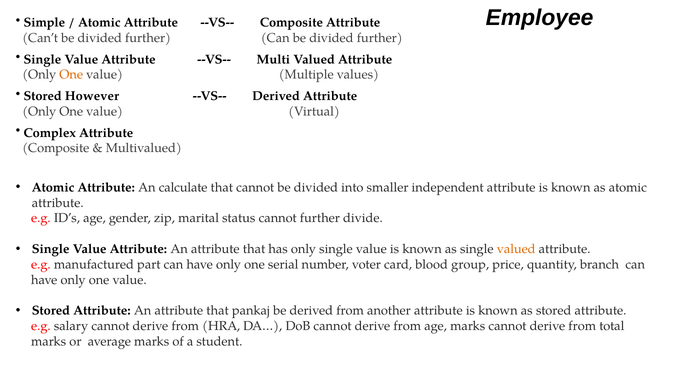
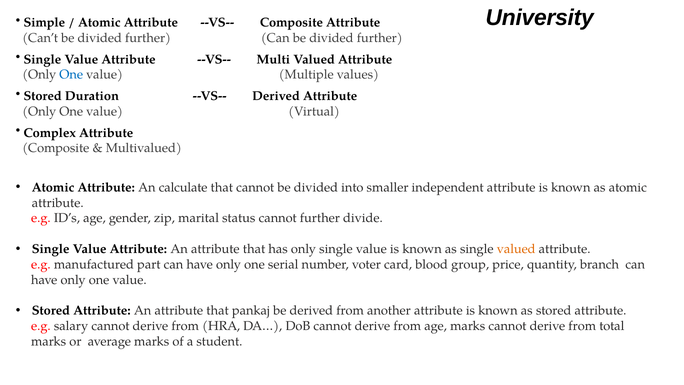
Employee: Employee -> University
One at (71, 75) colour: orange -> blue
However: However -> Duration
